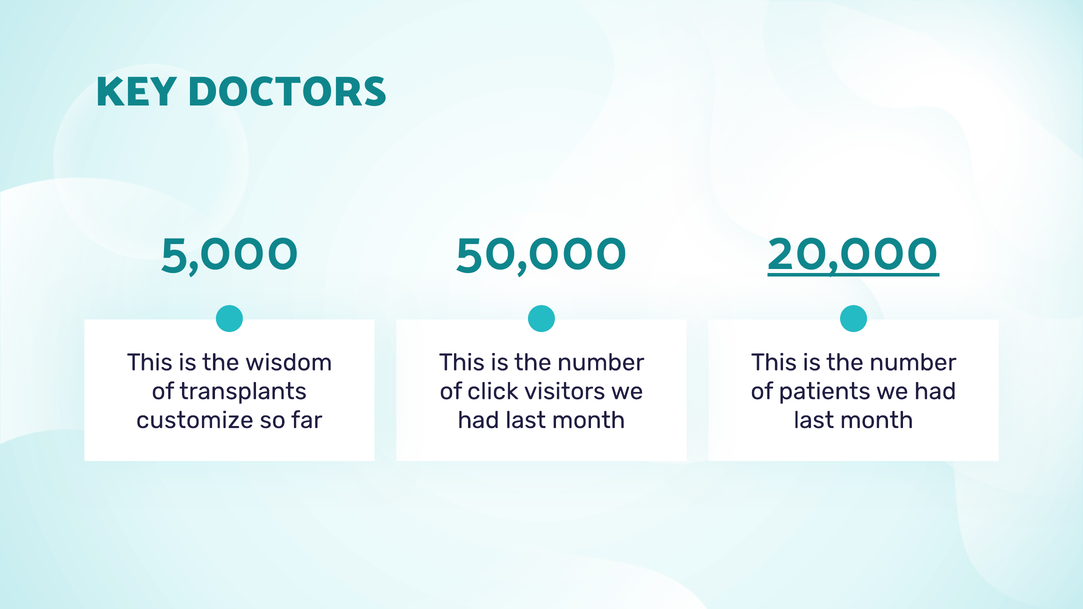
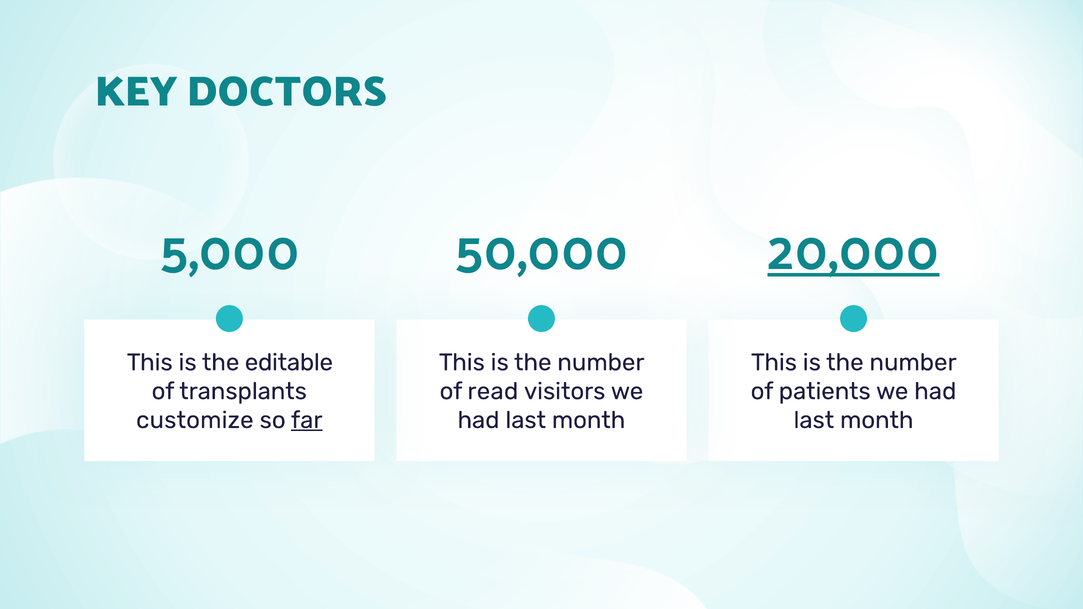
wisdom: wisdom -> editable
click: click -> read
far underline: none -> present
